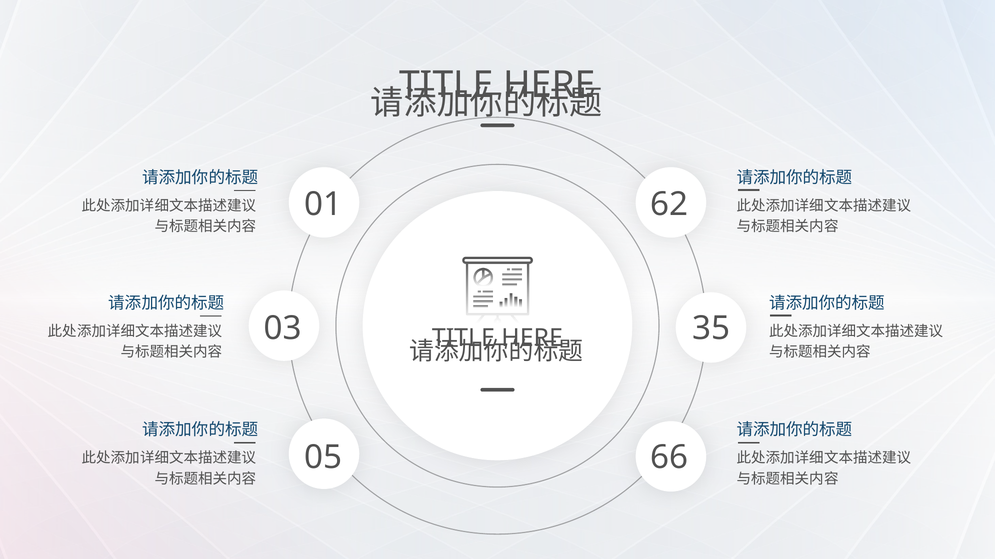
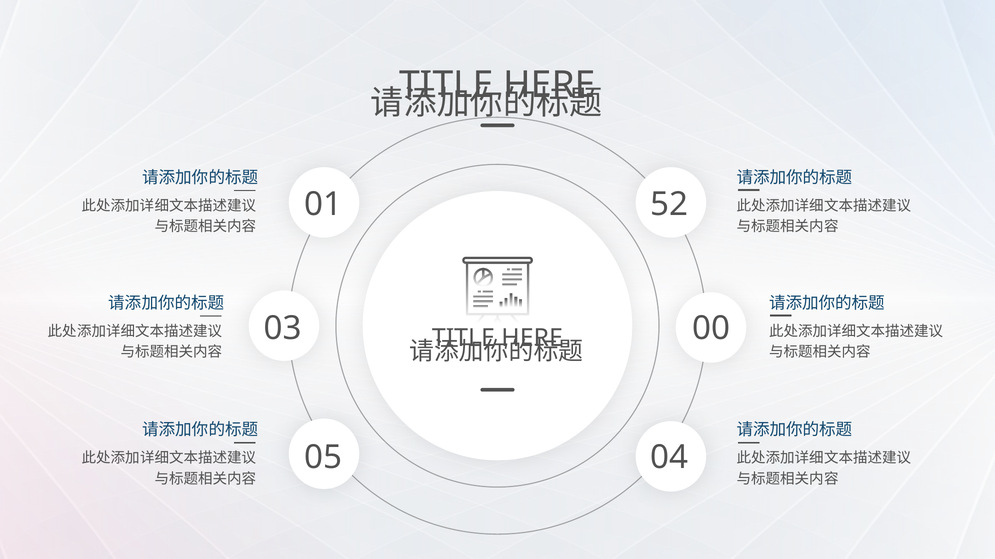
62: 62 -> 52
35: 35 -> 00
66: 66 -> 04
